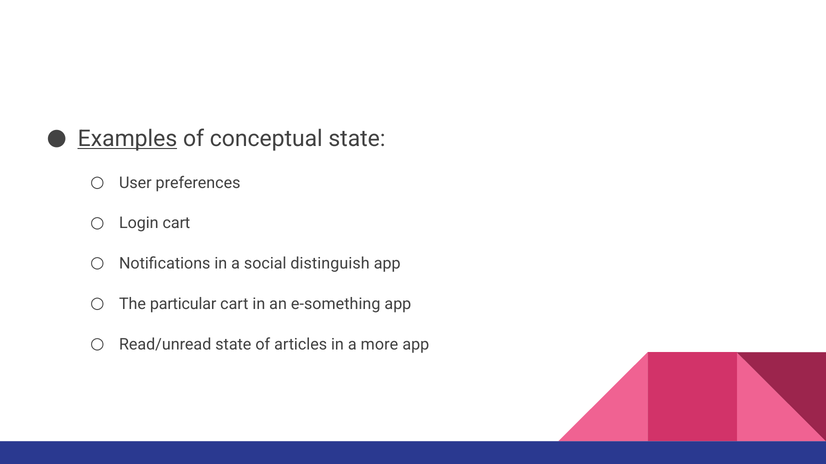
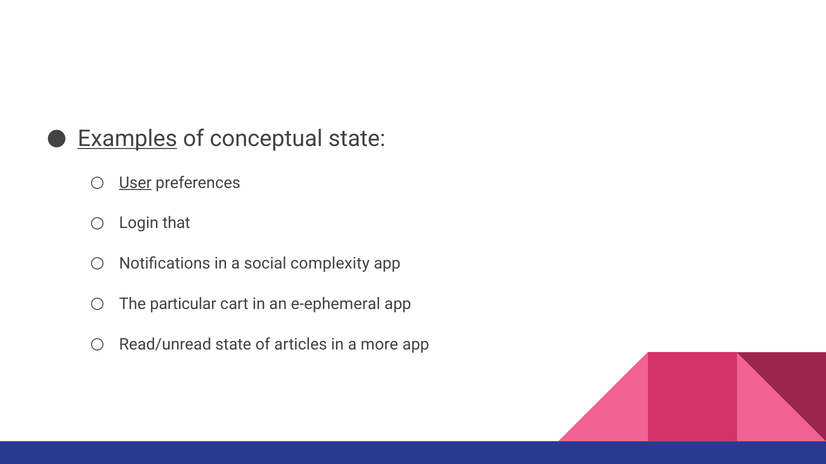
User underline: none -> present
Login cart: cart -> that
distinguish: distinguish -> complexity
e-something: e-something -> e-ephemeral
